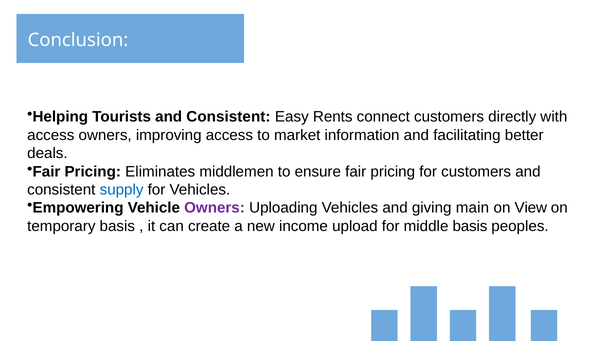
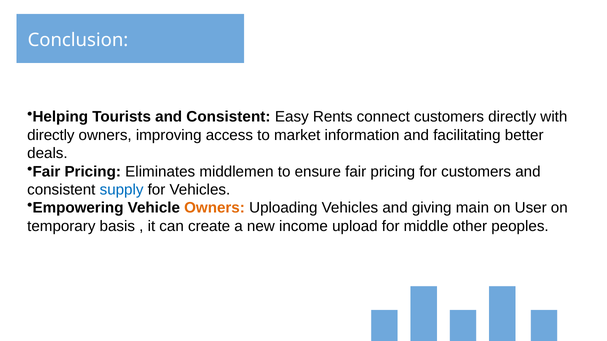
access at (51, 135): access -> directly
Owners at (215, 208) colour: purple -> orange
View: View -> User
middle basis: basis -> other
